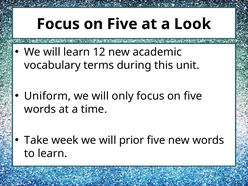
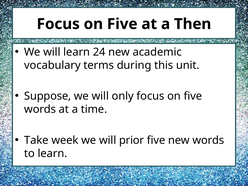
Look: Look -> Then
12: 12 -> 24
Uniform: Uniform -> Suppose
